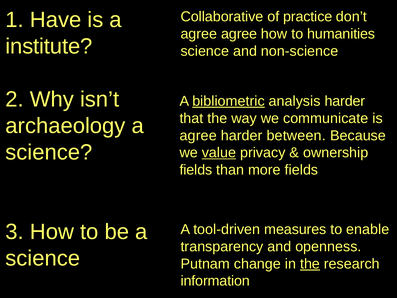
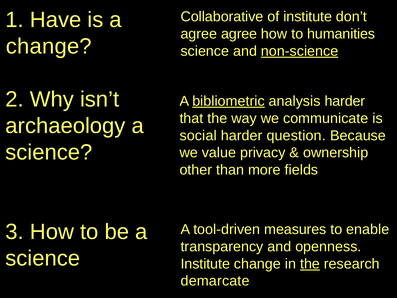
of practice: practice -> institute
institute at (49, 46): institute -> change
non-science underline: none -> present
agree at (198, 135): agree -> social
between: between -> question
value underline: present -> none
fields at (196, 170): fields -> other
Putnam at (205, 264): Putnam -> Institute
information: information -> demarcate
